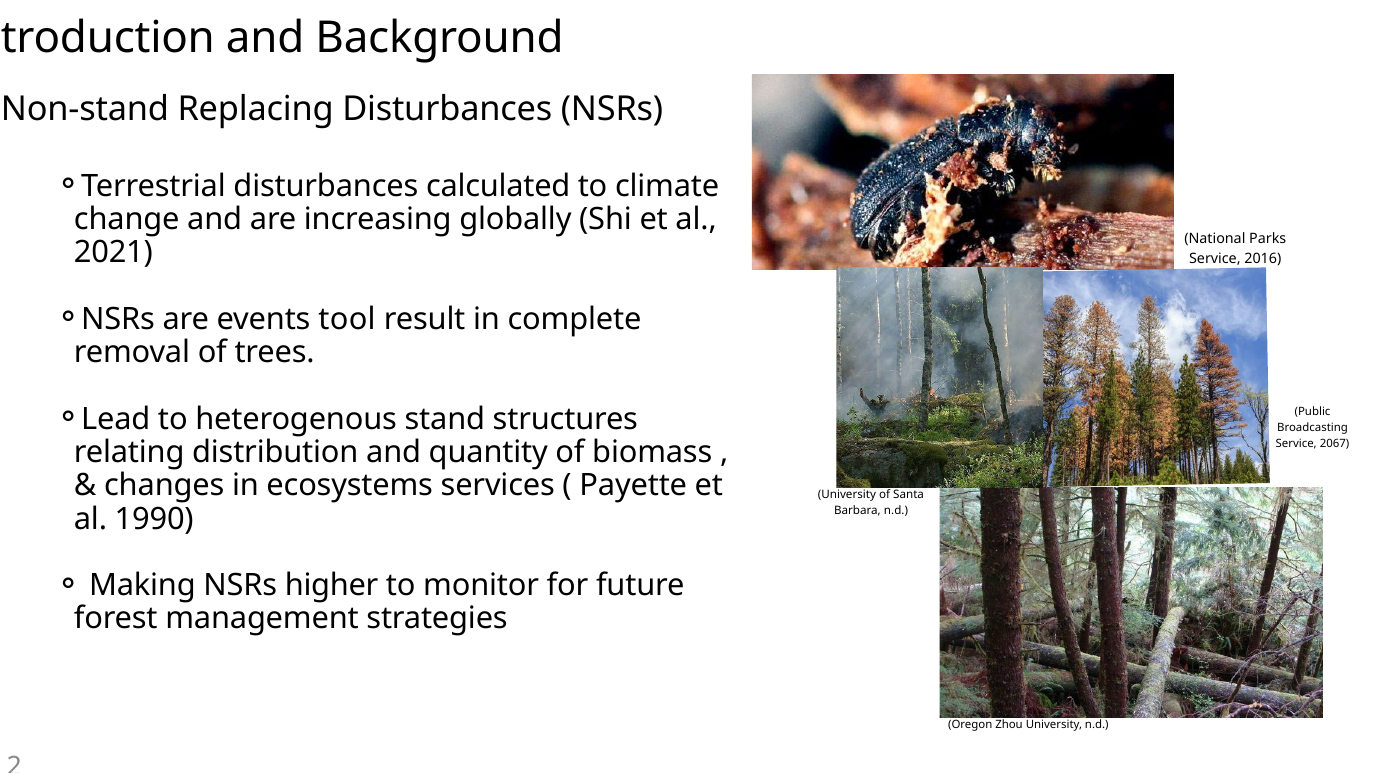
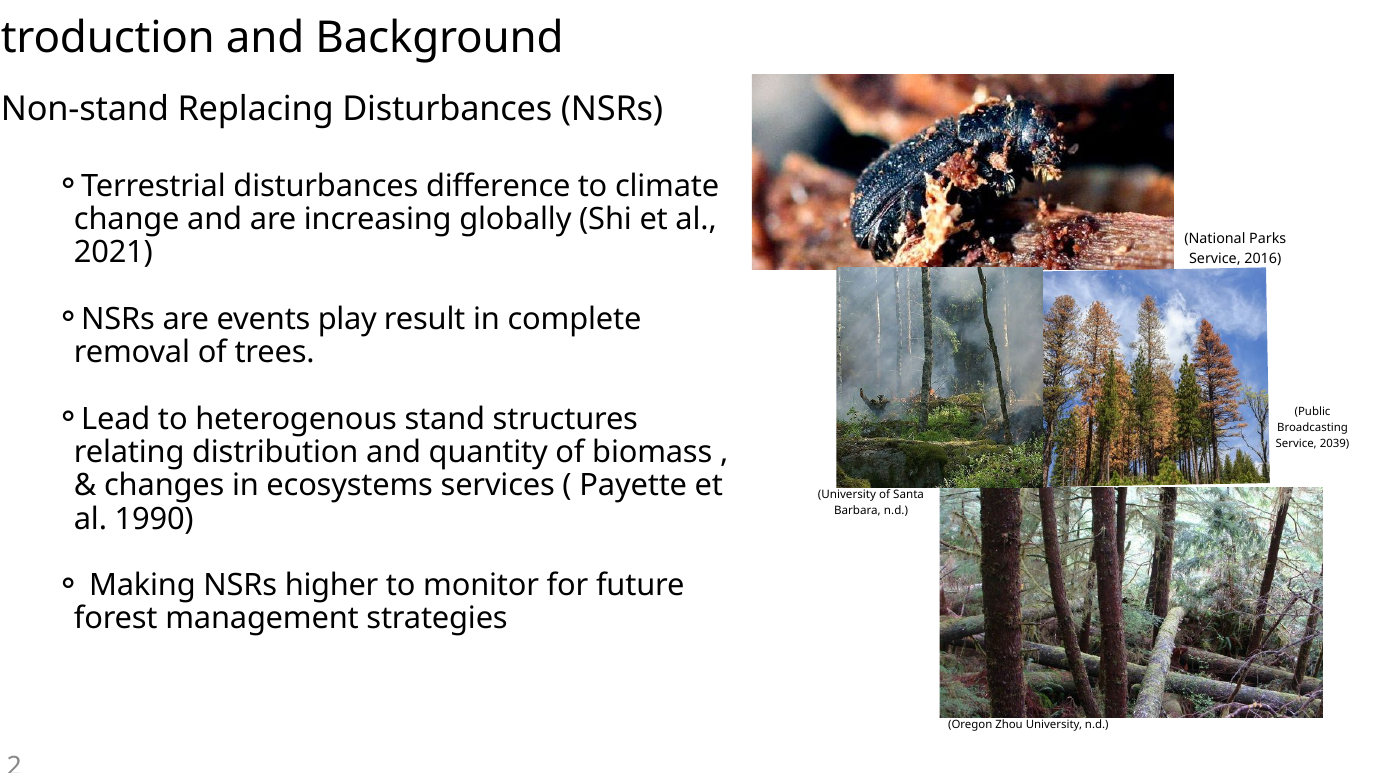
calculated: calculated -> difference
tool: tool -> play
2067: 2067 -> 2039
